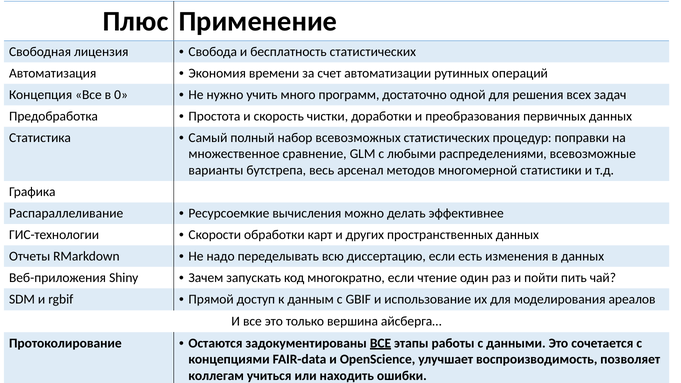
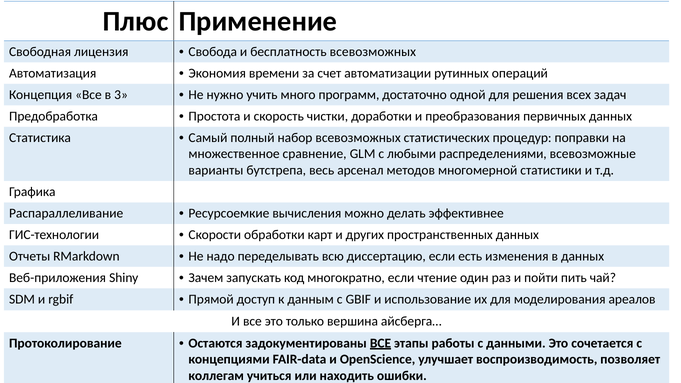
бесплатность статистических: статистических -> всевозможных
0: 0 -> 3
